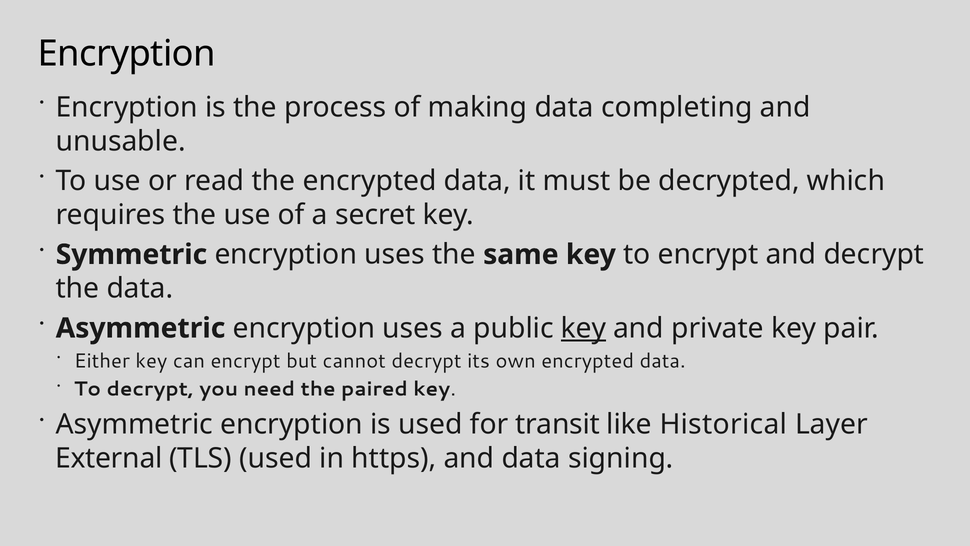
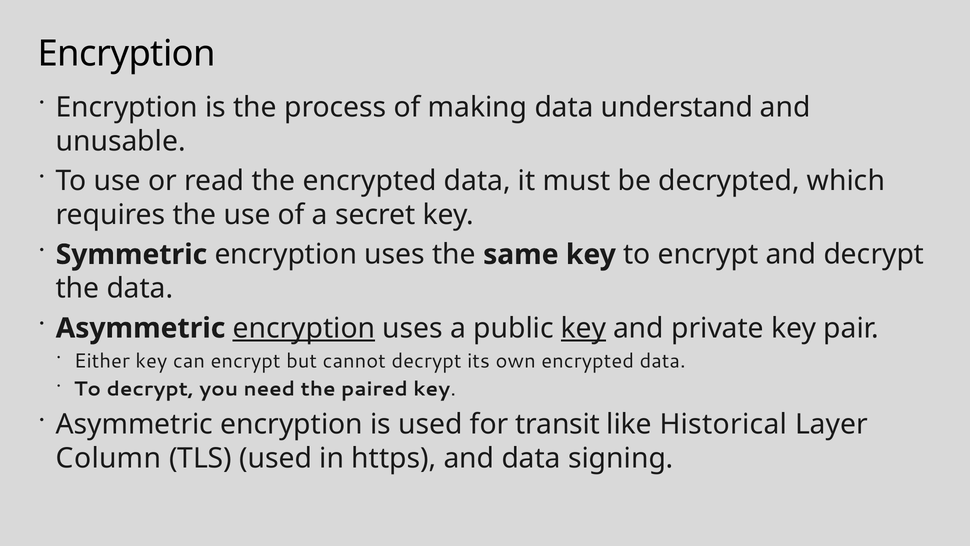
completing: completing -> understand
encryption at (304, 328) underline: none -> present
External: External -> Column
